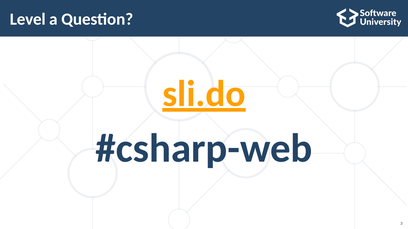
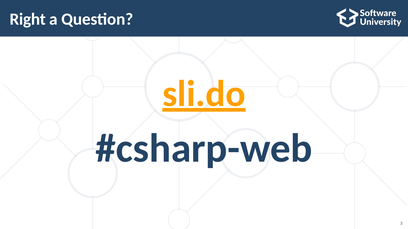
Level: Level -> Right
